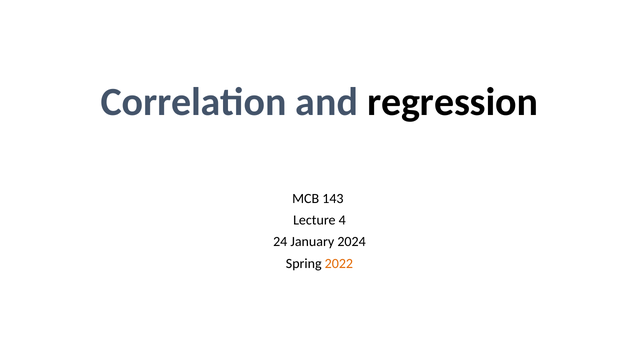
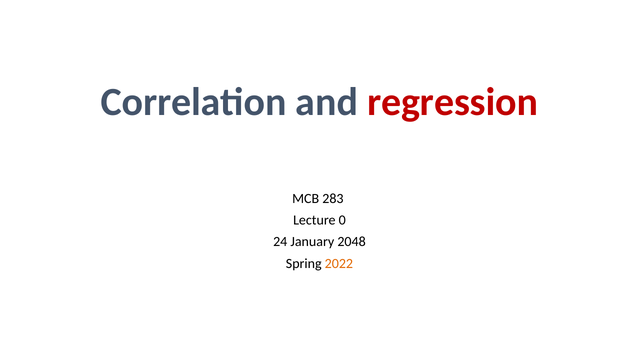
regression colour: black -> red
143: 143 -> 283
4: 4 -> 0
2024: 2024 -> 2048
